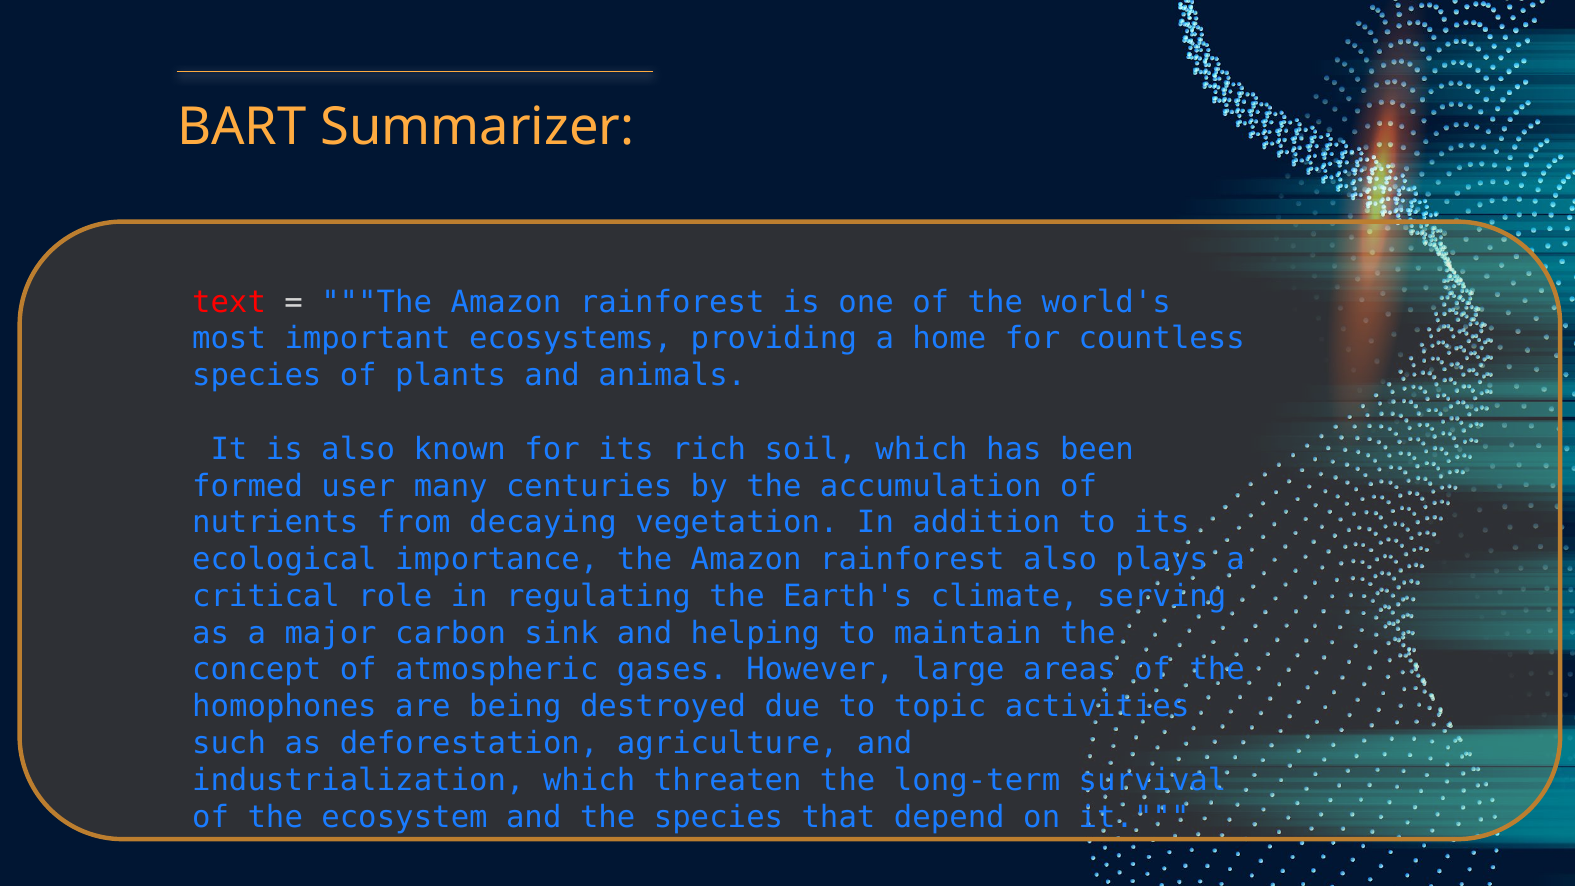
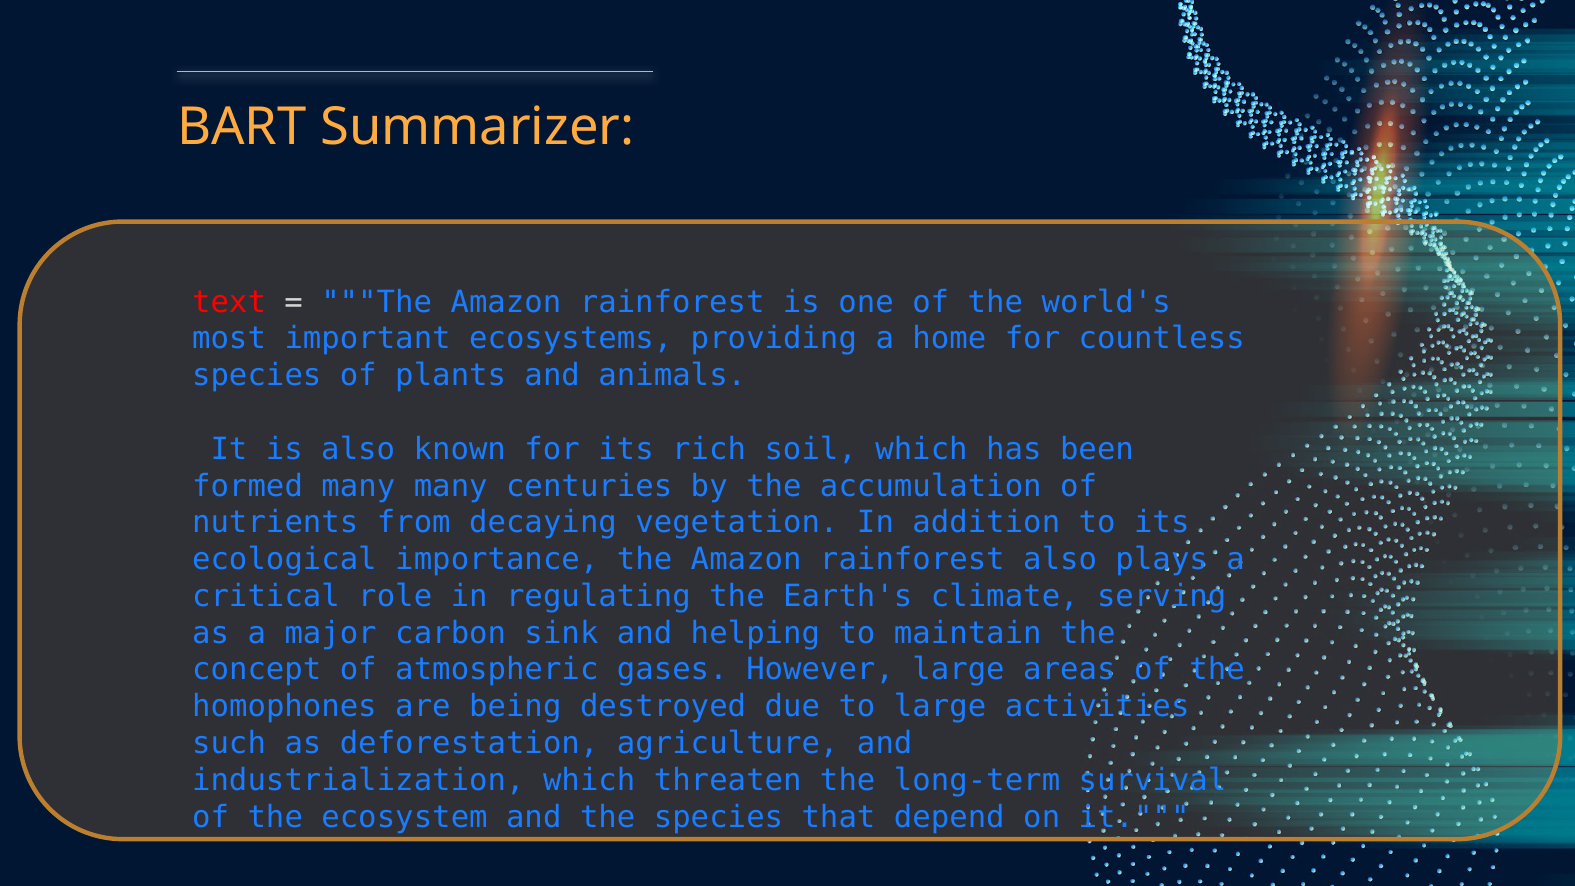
formed user: user -> many
to topic: topic -> large
